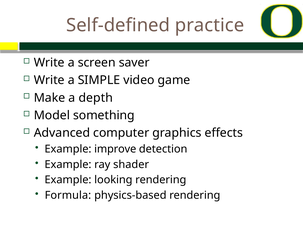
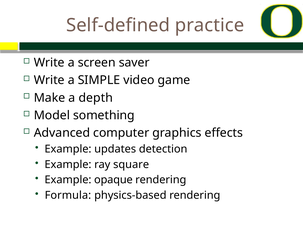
improve: improve -> updates
shader: shader -> square
looking: looking -> opaque
